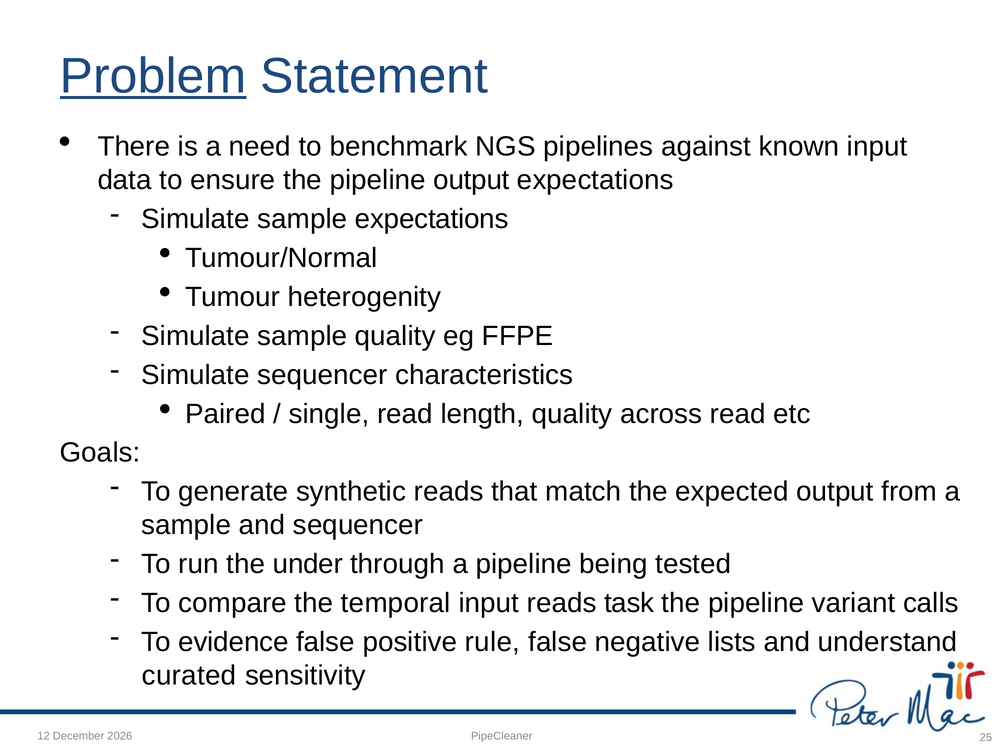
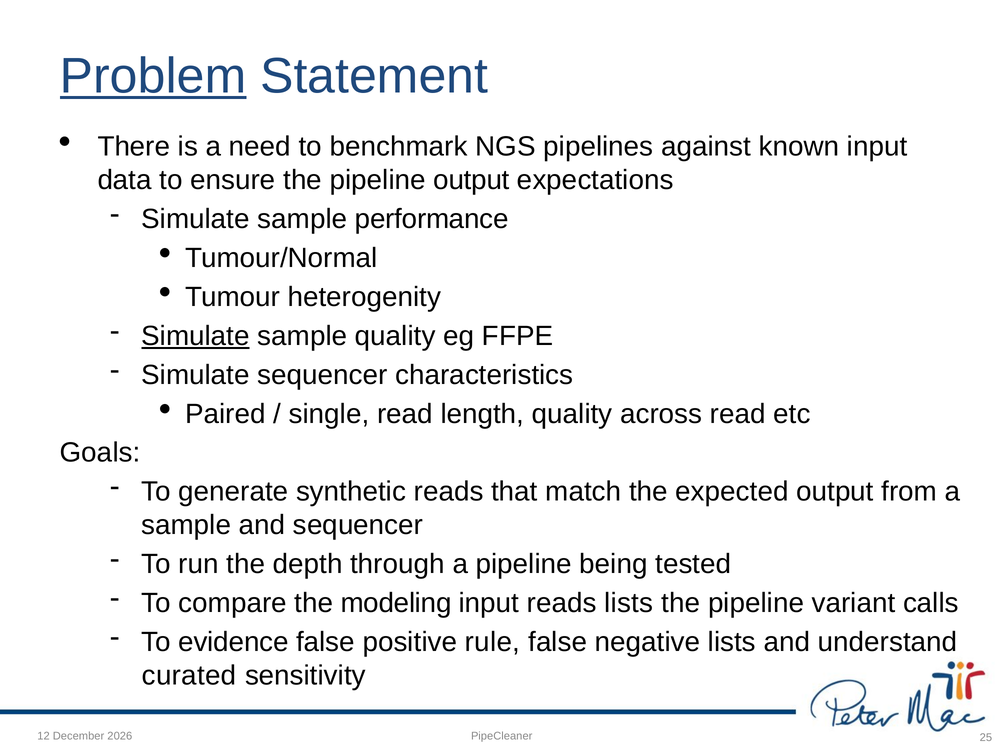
sample expectations: expectations -> performance
Simulate at (195, 336) underline: none -> present
under: under -> depth
temporal: temporal -> modeling
reads task: task -> lists
